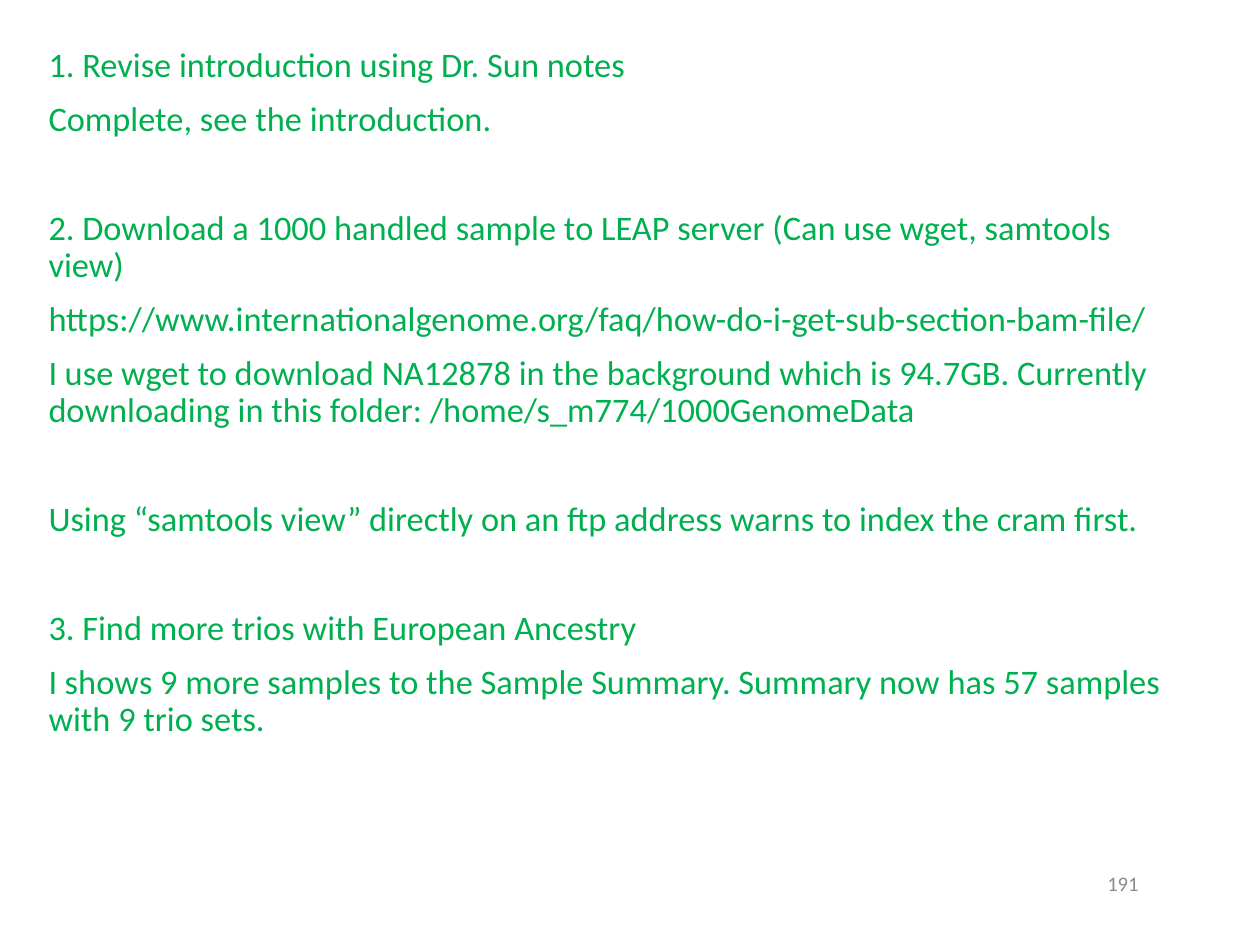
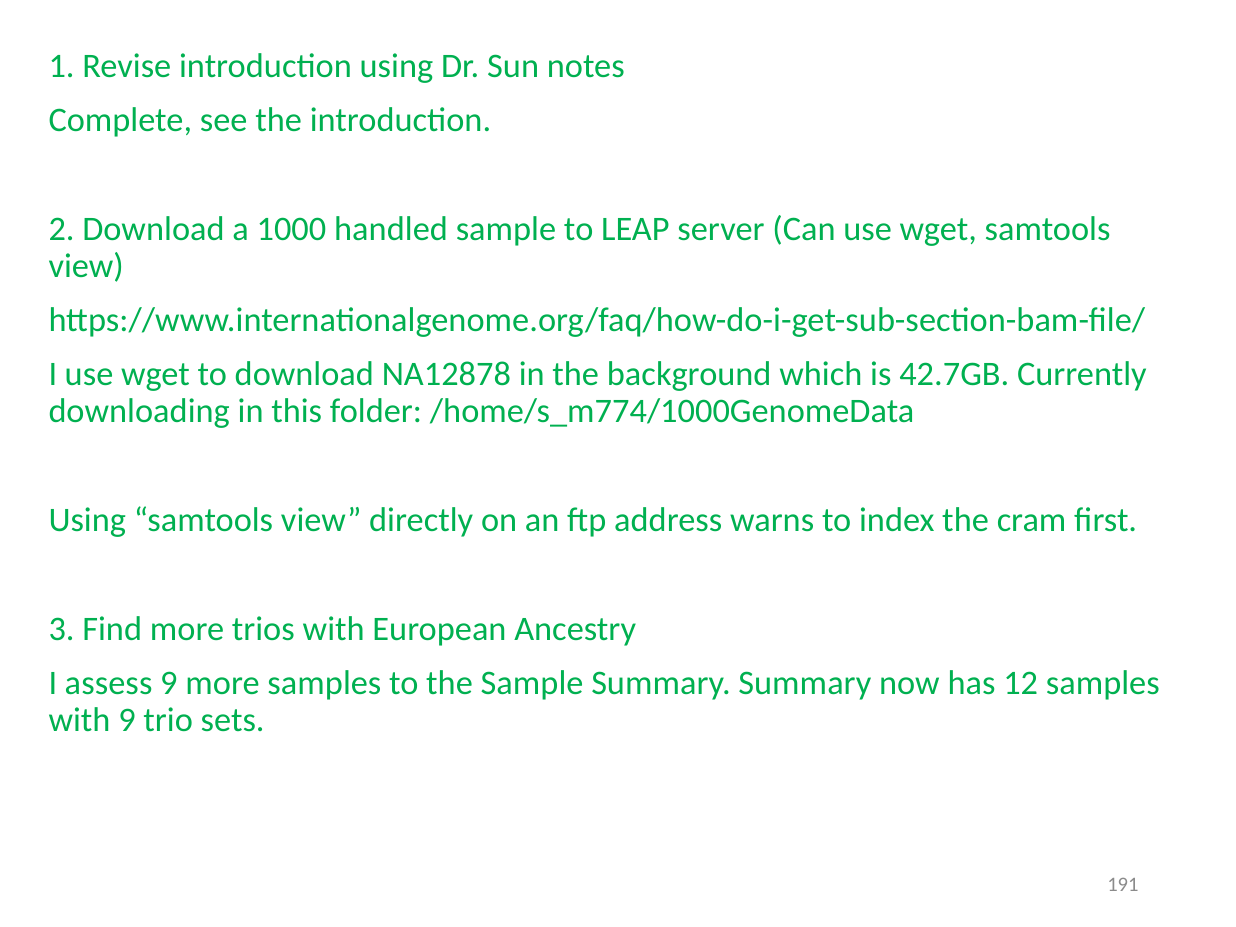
94.7GB: 94.7GB -> 42.7GB
shows: shows -> assess
57: 57 -> 12
